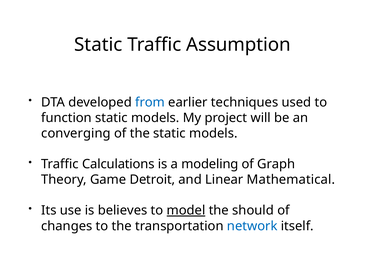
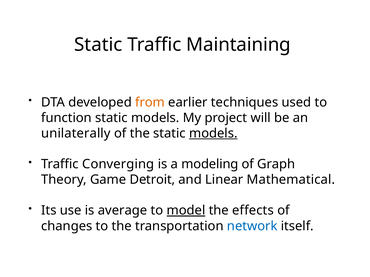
Assumption: Assumption -> Maintaining
from colour: blue -> orange
converging: converging -> unilaterally
models at (213, 134) underline: none -> present
Calculations: Calculations -> Converging
believes: believes -> average
should: should -> effects
